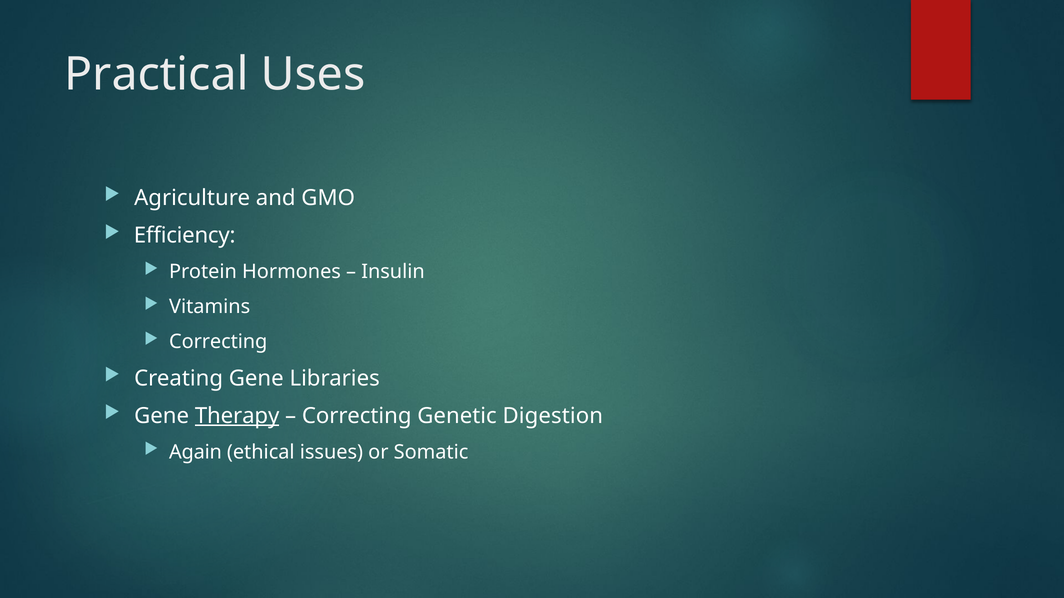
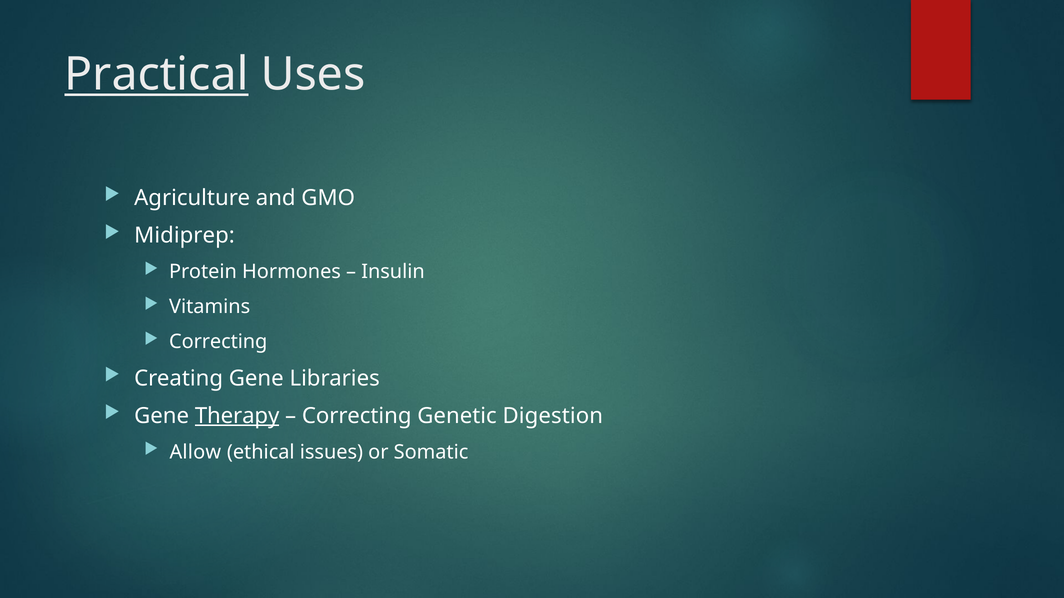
Practical underline: none -> present
Efficiency: Efficiency -> Midiprep
Again: Again -> Allow
